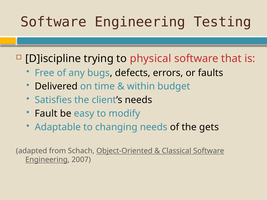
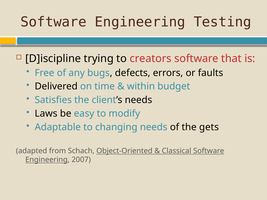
physical: physical -> creators
Fault: Fault -> Laws
